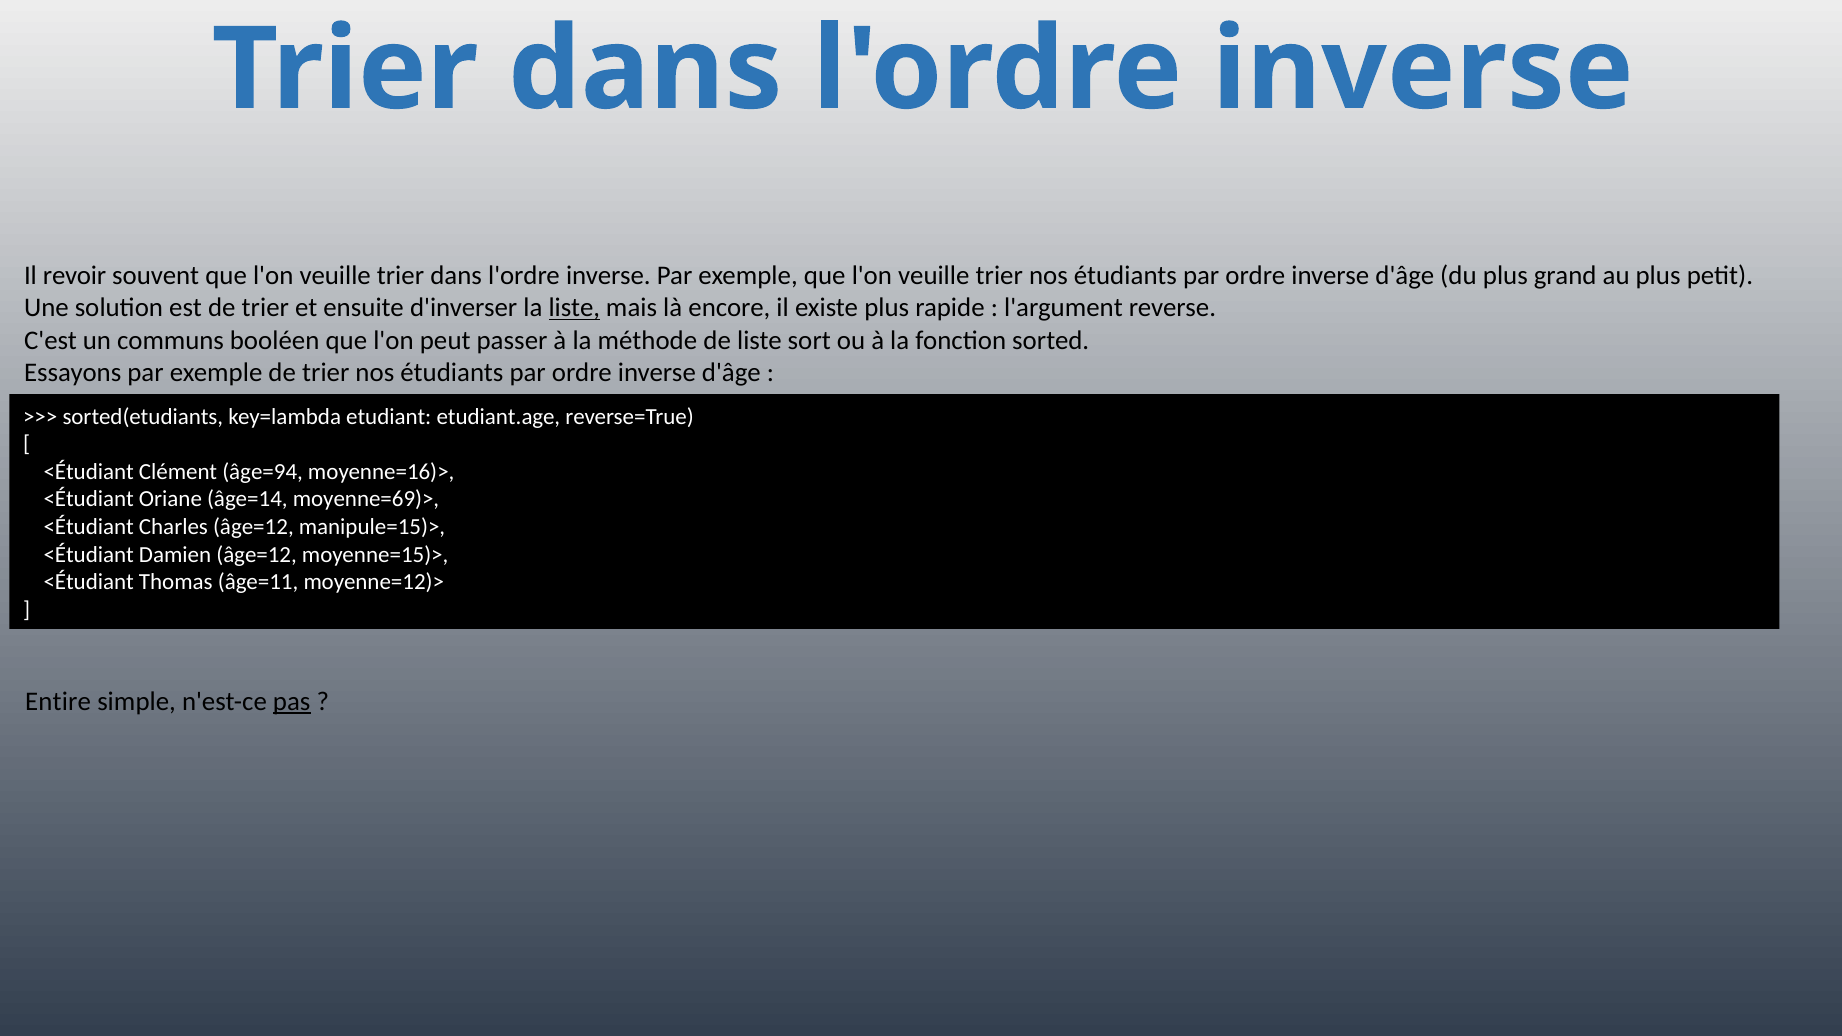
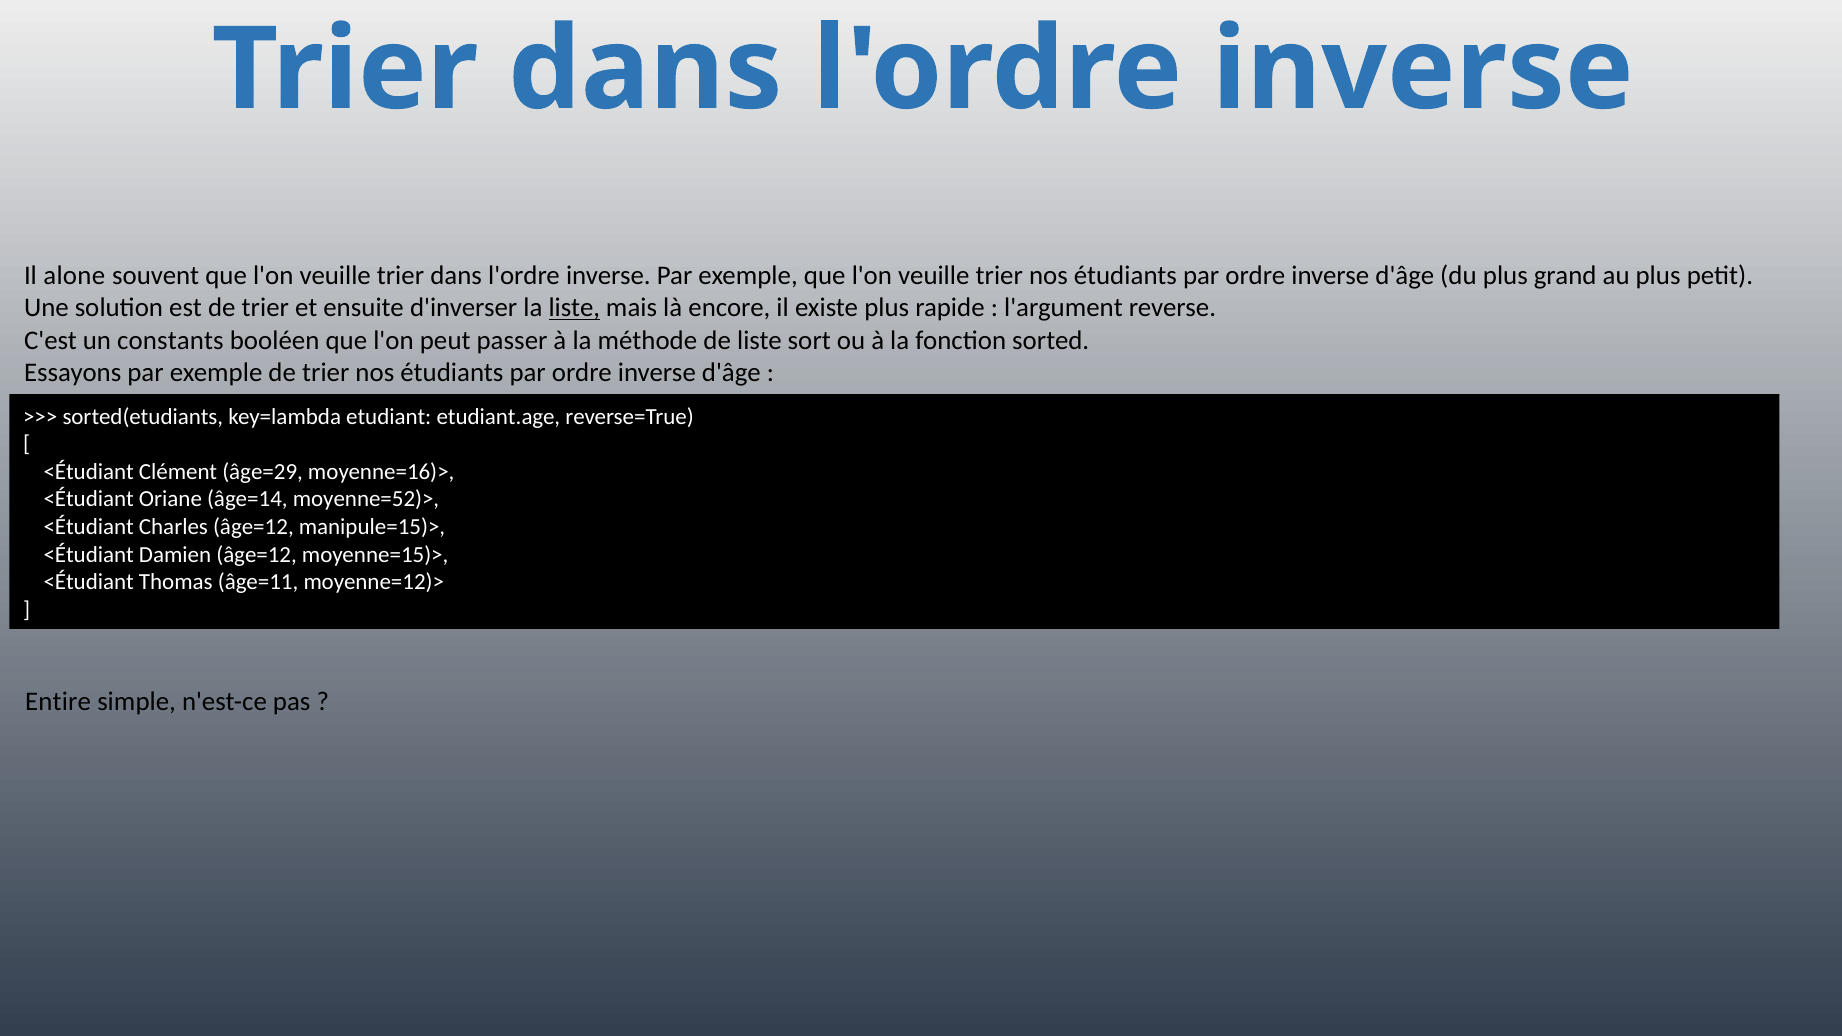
revoir: revoir -> alone
communs: communs -> constants
âge=94: âge=94 -> âge=29
moyenne=69)>: moyenne=69)> -> moyenne=52)>
pas underline: present -> none
